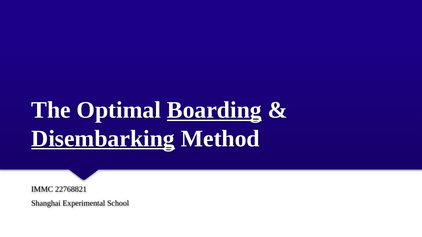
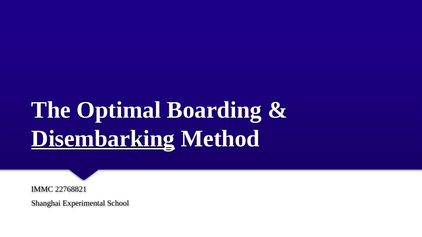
Boarding underline: present -> none
